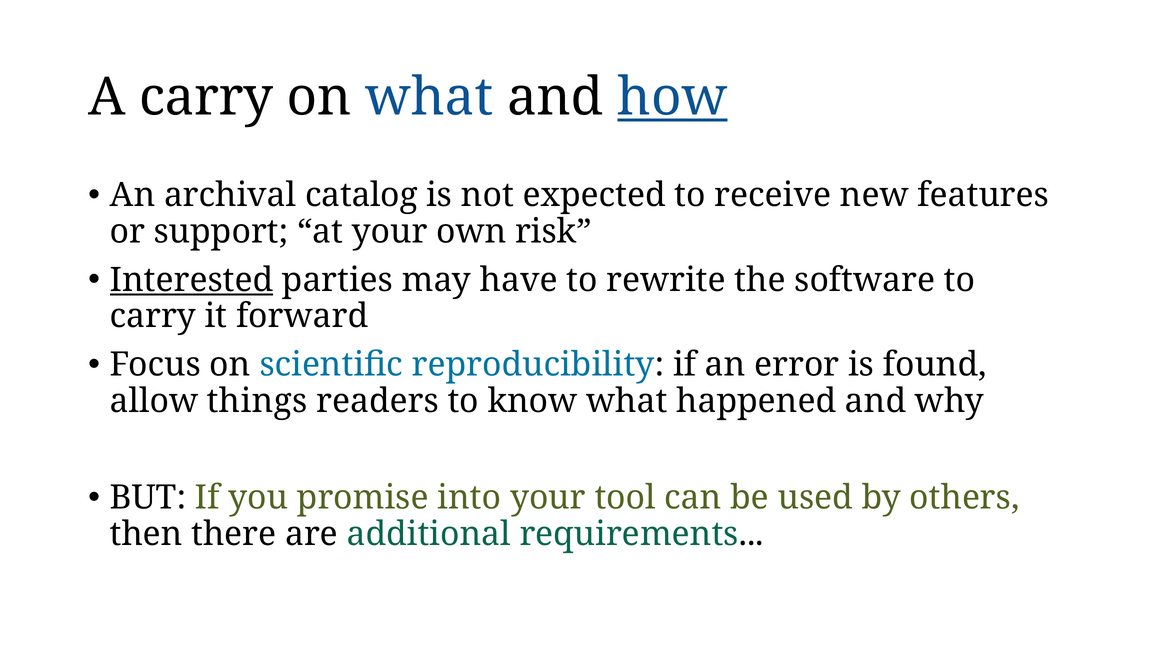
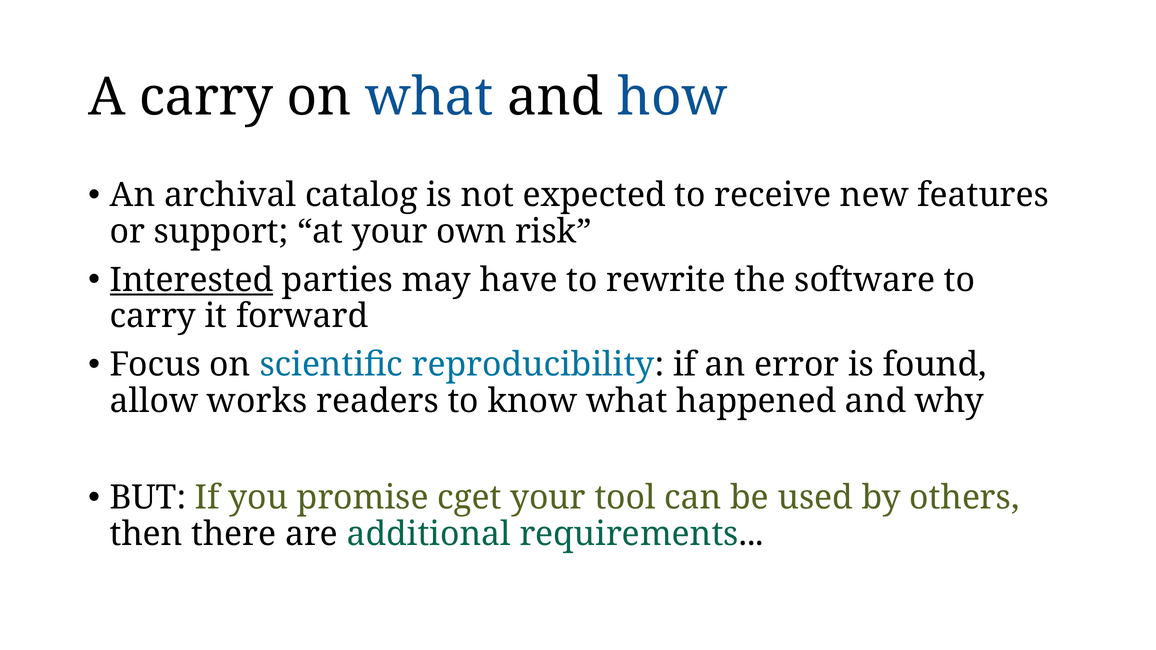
how underline: present -> none
things: things -> works
into: into -> cget
